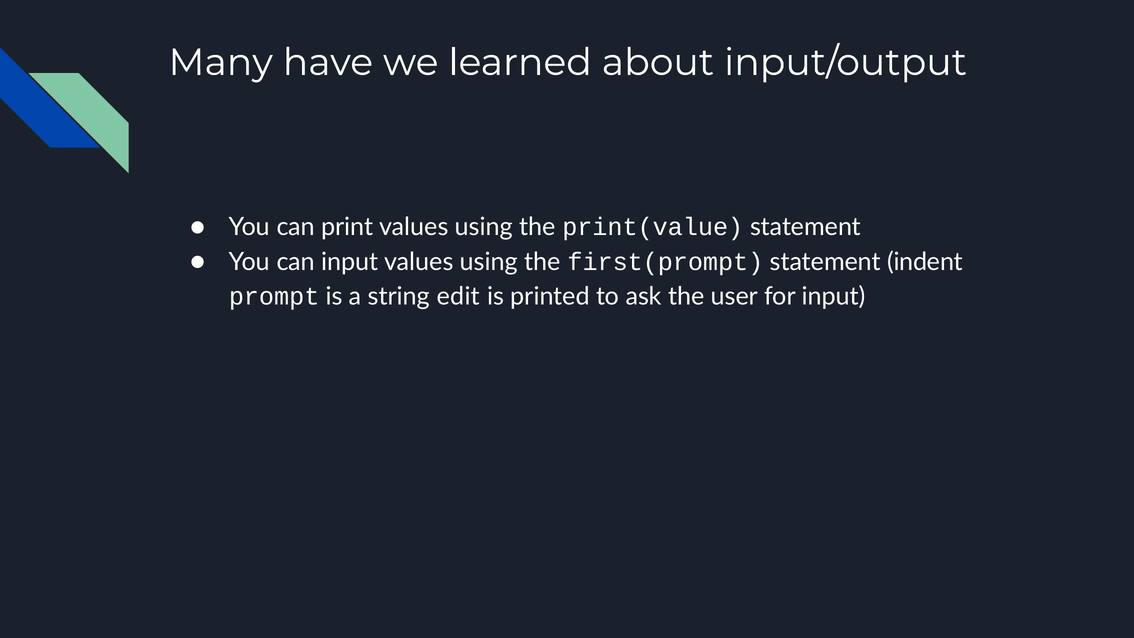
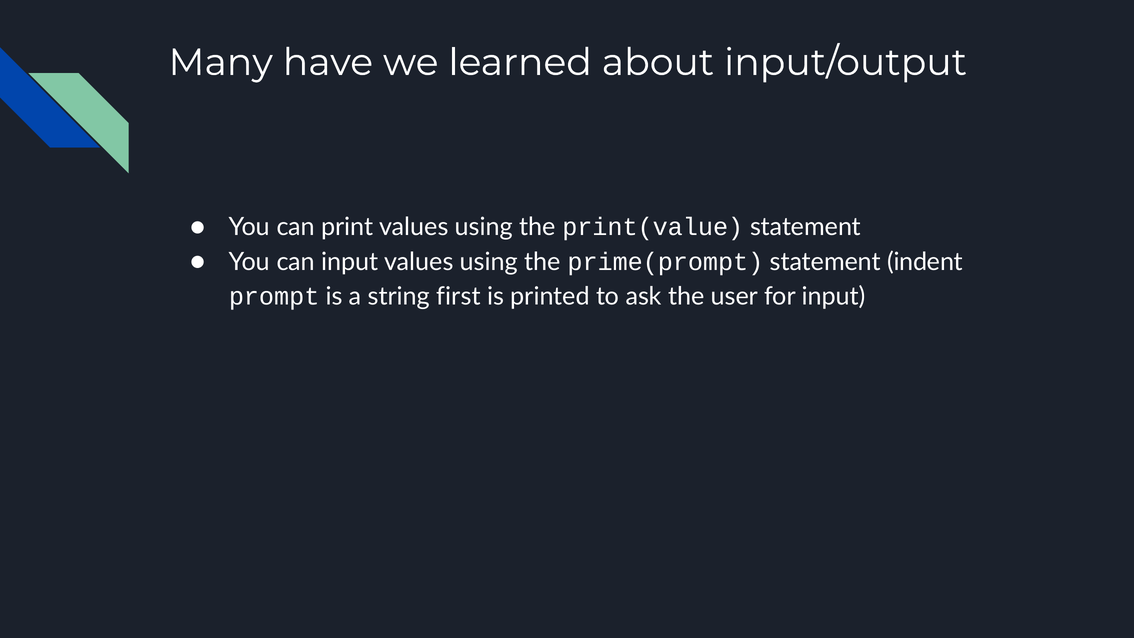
first(prompt: first(prompt -> prime(prompt
edit: edit -> first
